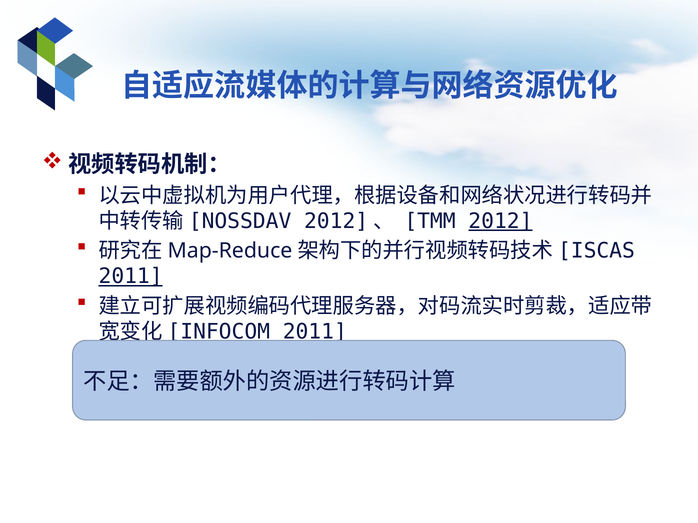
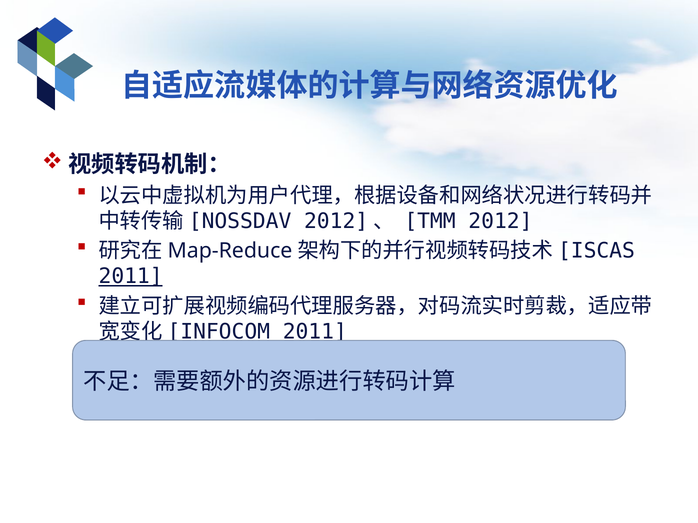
2012 underline: present -> none
